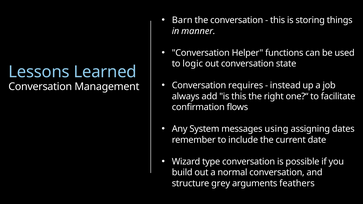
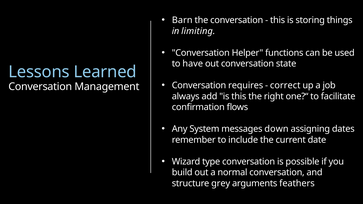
manner: manner -> limiting
logic: logic -> have
instead: instead -> correct
using: using -> down
